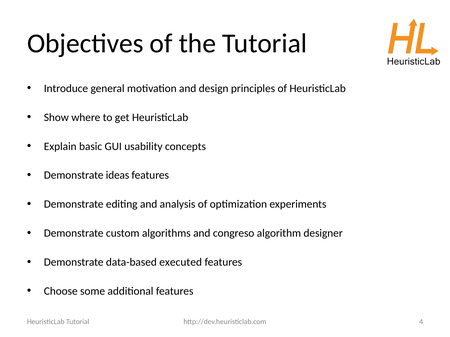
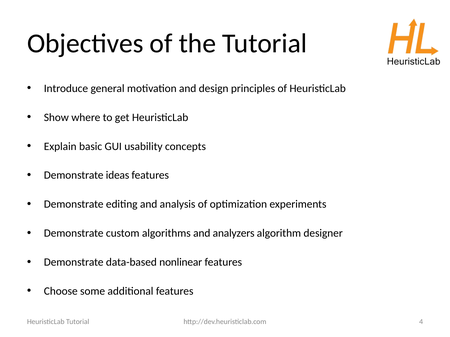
congreso: congreso -> analyzers
executed: executed -> nonlinear
